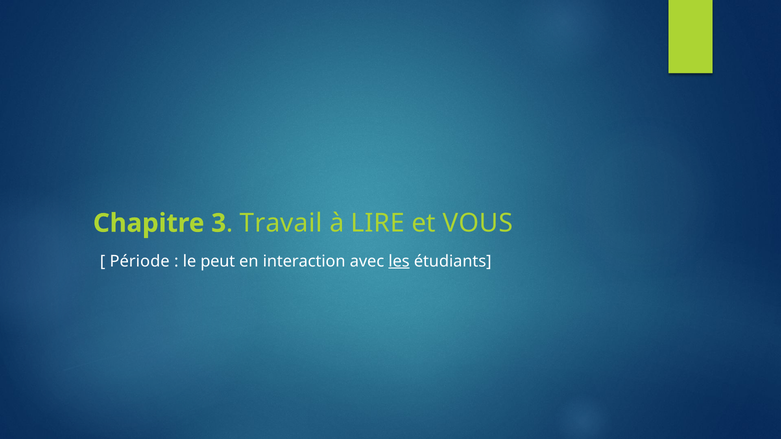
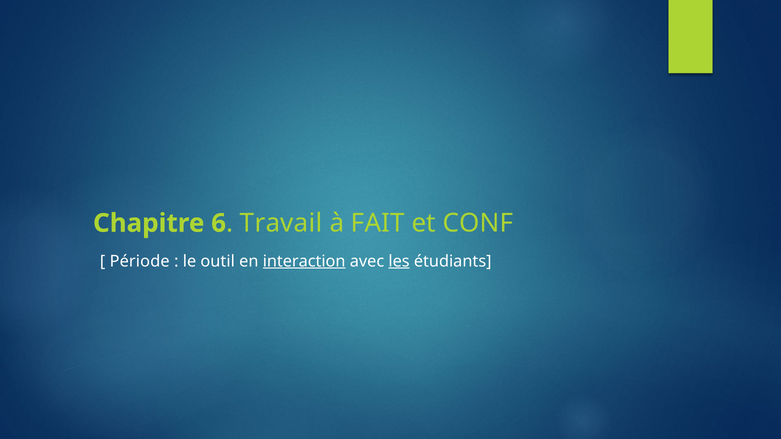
3: 3 -> 6
LIRE: LIRE -> FAIT
VOUS: VOUS -> CONF
peut: peut -> outil
interaction underline: none -> present
